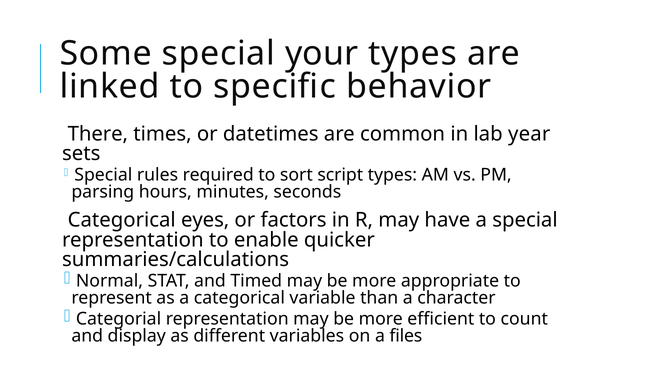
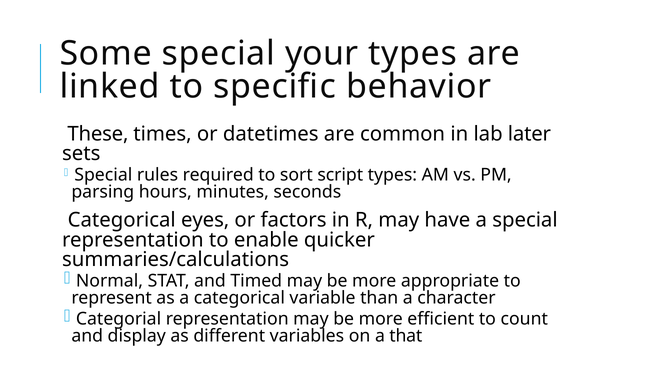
There: There -> These
year: year -> later
files: files -> that
